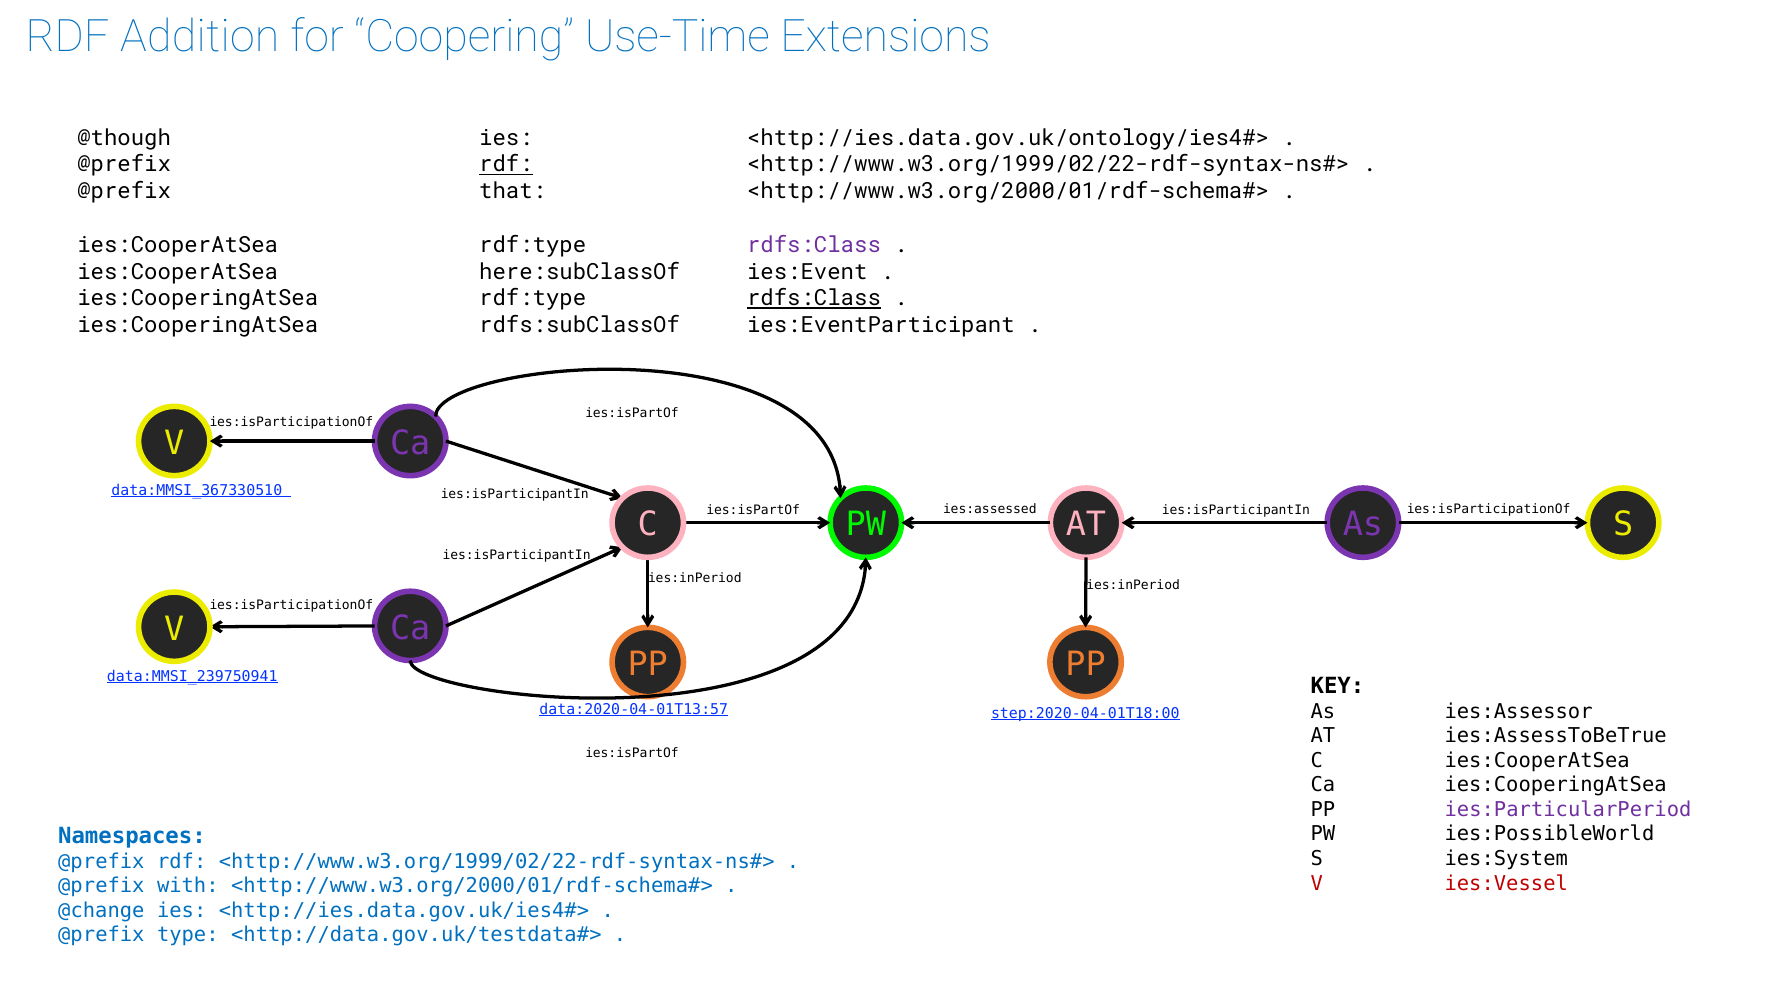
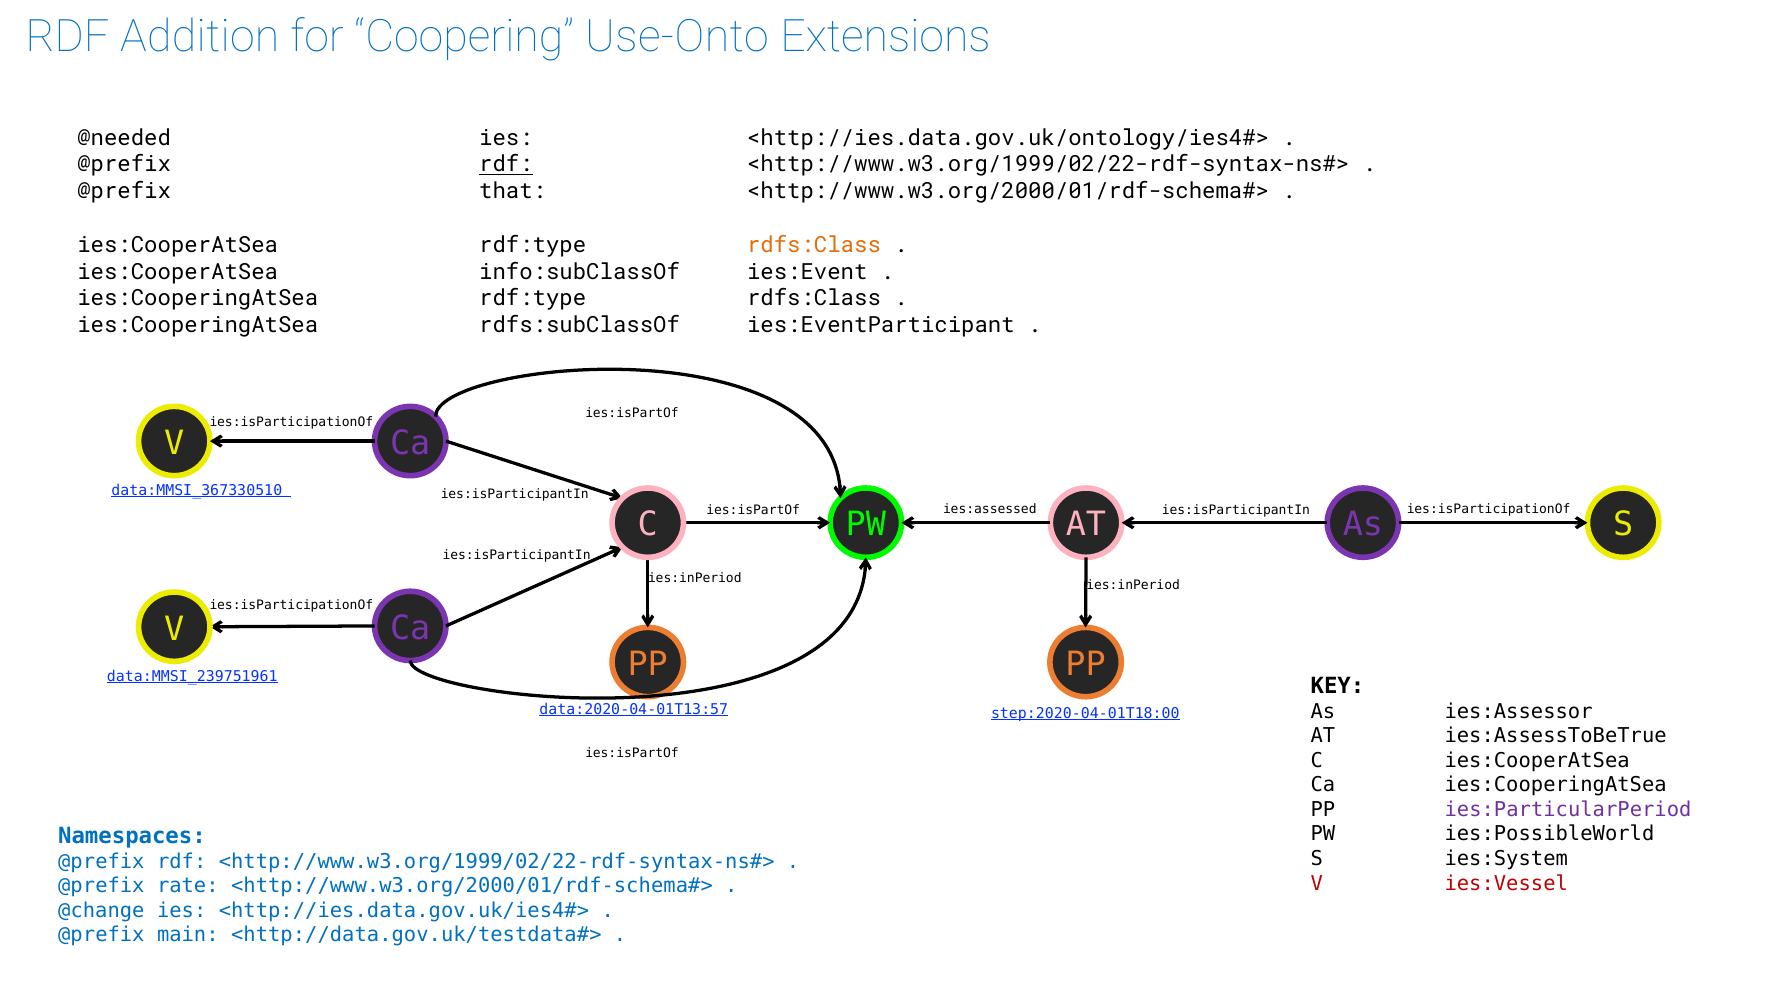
Use-Time: Use-Time -> Use-Onto
@though: @though -> @needed
rdfs:Class at (814, 245) colour: purple -> orange
here:subClassOf: here:subClassOf -> info:subClassOf
rdfs:Class at (814, 299) underline: present -> none
data:MMSI_239750941: data:MMSI_239750941 -> data:MMSI_239751961
with: with -> rate
type: type -> main
